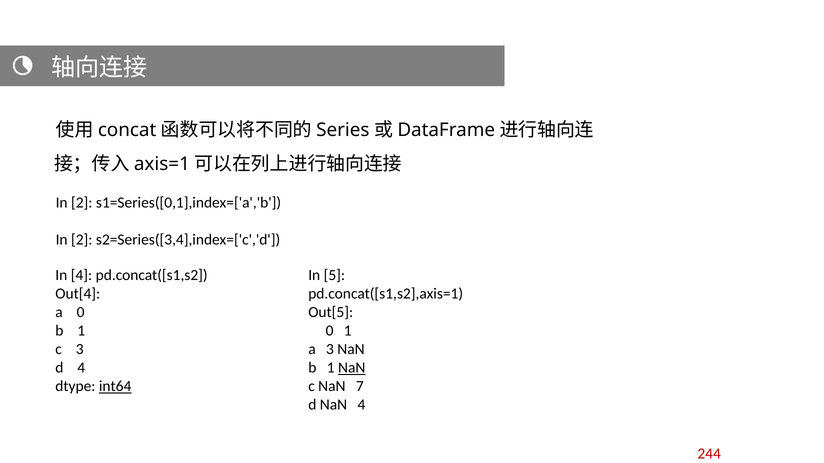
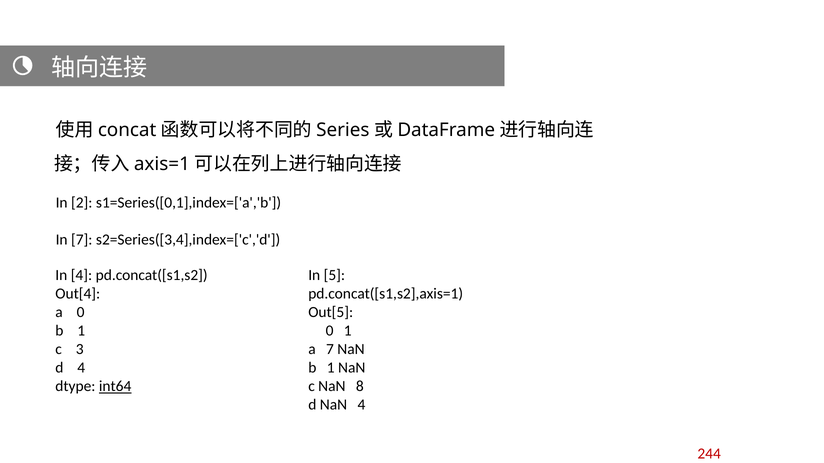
2 at (82, 240): 2 -> 7
a 3: 3 -> 7
NaN at (352, 368) underline: present -> none
7: 7 -> 8
